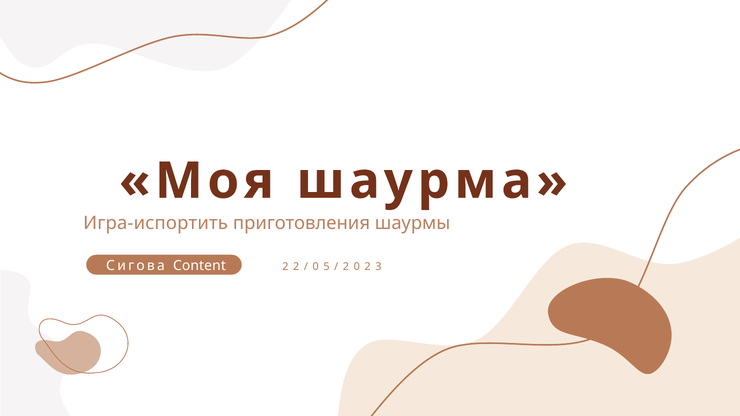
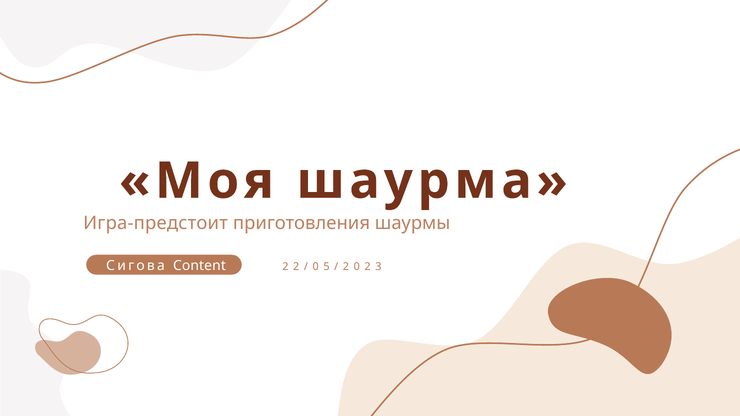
Игра-испортить: Игра-испортить -> Игра-предстоит
